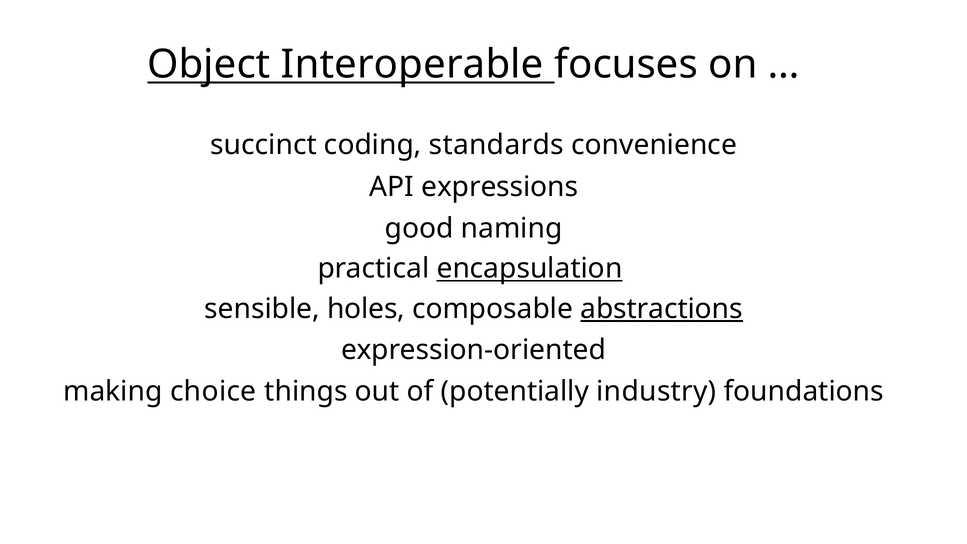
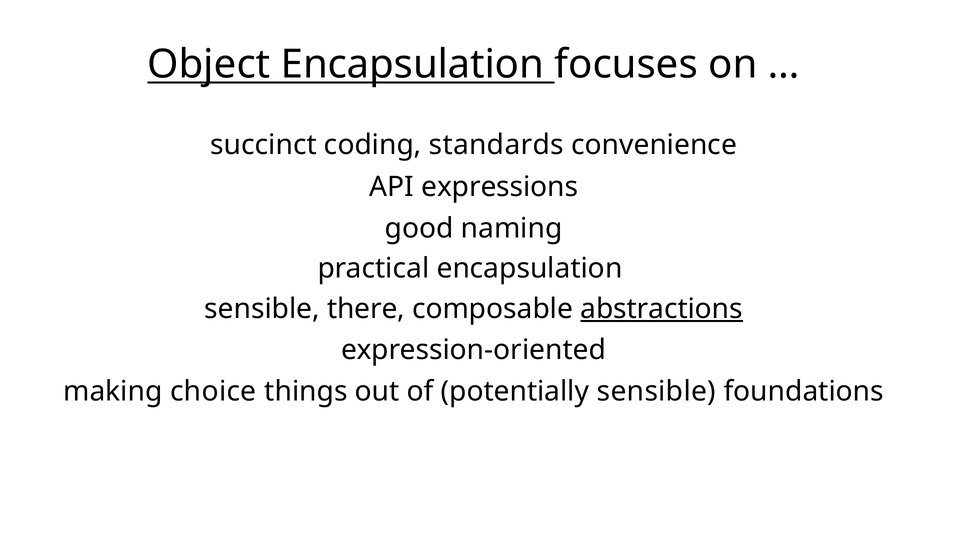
Object Interoperable: Interoperable -> Encapsulation
encapsulation at (530, 268) underline: present -> none
holes: holes -> there
potentially industry: industry -> sensible
